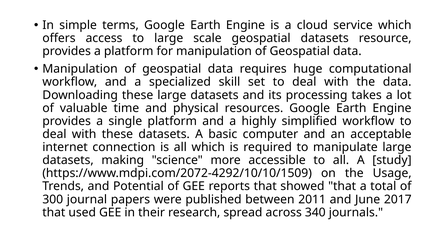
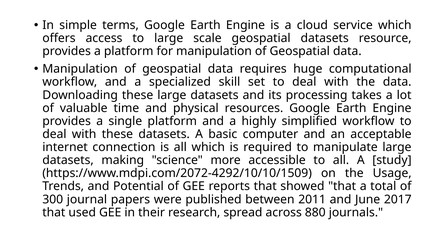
340: 340 -> 880
